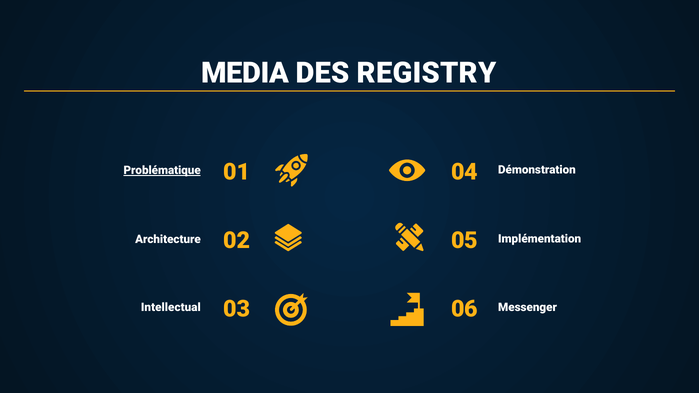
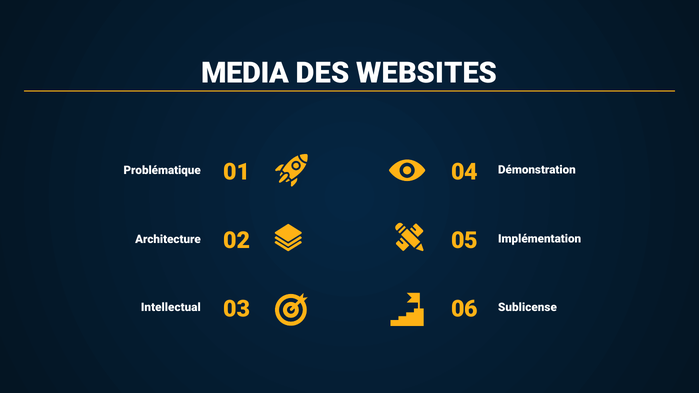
REGISTRY: REGISTRY -> WEBSITES
Problématique underline: present -> none
Messenger: Messenger -> Sublicense
